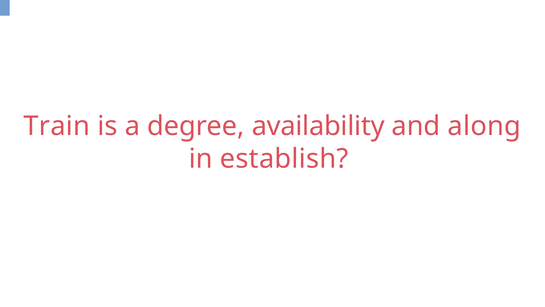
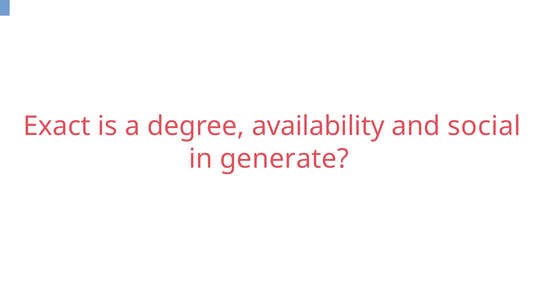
Train: Train -> Exact
along: along -> social
establish: establish -> generate
